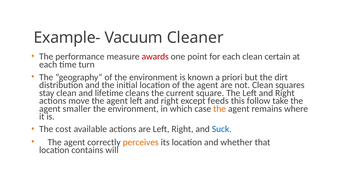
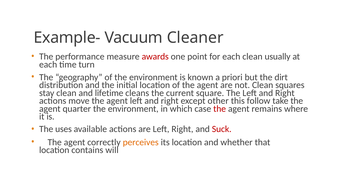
certain: certain -> usually
feeds: feeds -> other
smaller: smaller -> quarter
the at (220, 109) colour: orange -> red
cost: cost -> uses
Suck colour: blue -> red
